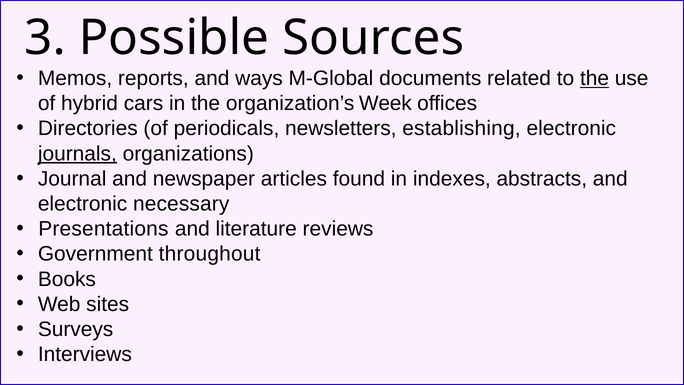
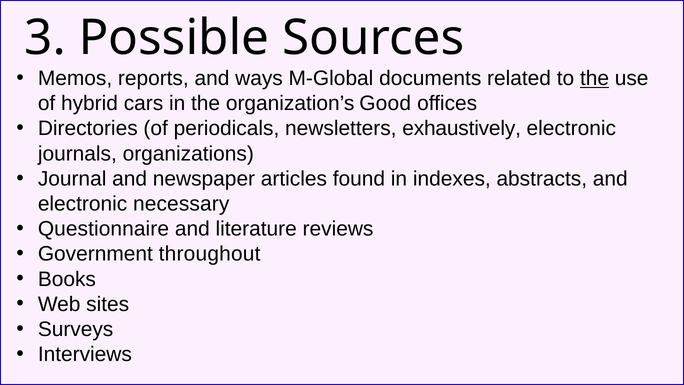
Week: Week -> Good
establishing: establishing -> exhaustively
journals underline: present -> none
Presentations: Presentations -> Questionnaire
